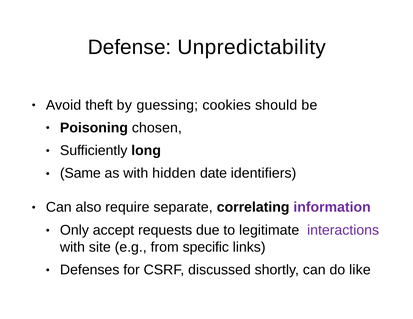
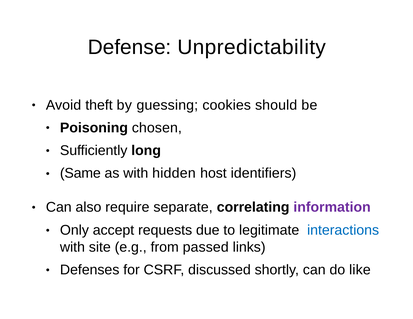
date: date -> host
interactions colour: purple -> blue
specific: specific -> passed
